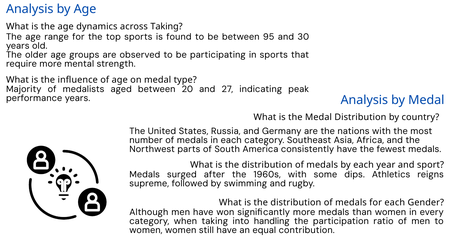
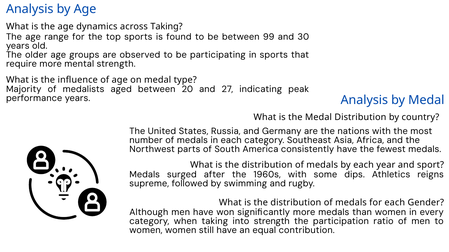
95: 95 -> 99
into handling: handling -> strength
